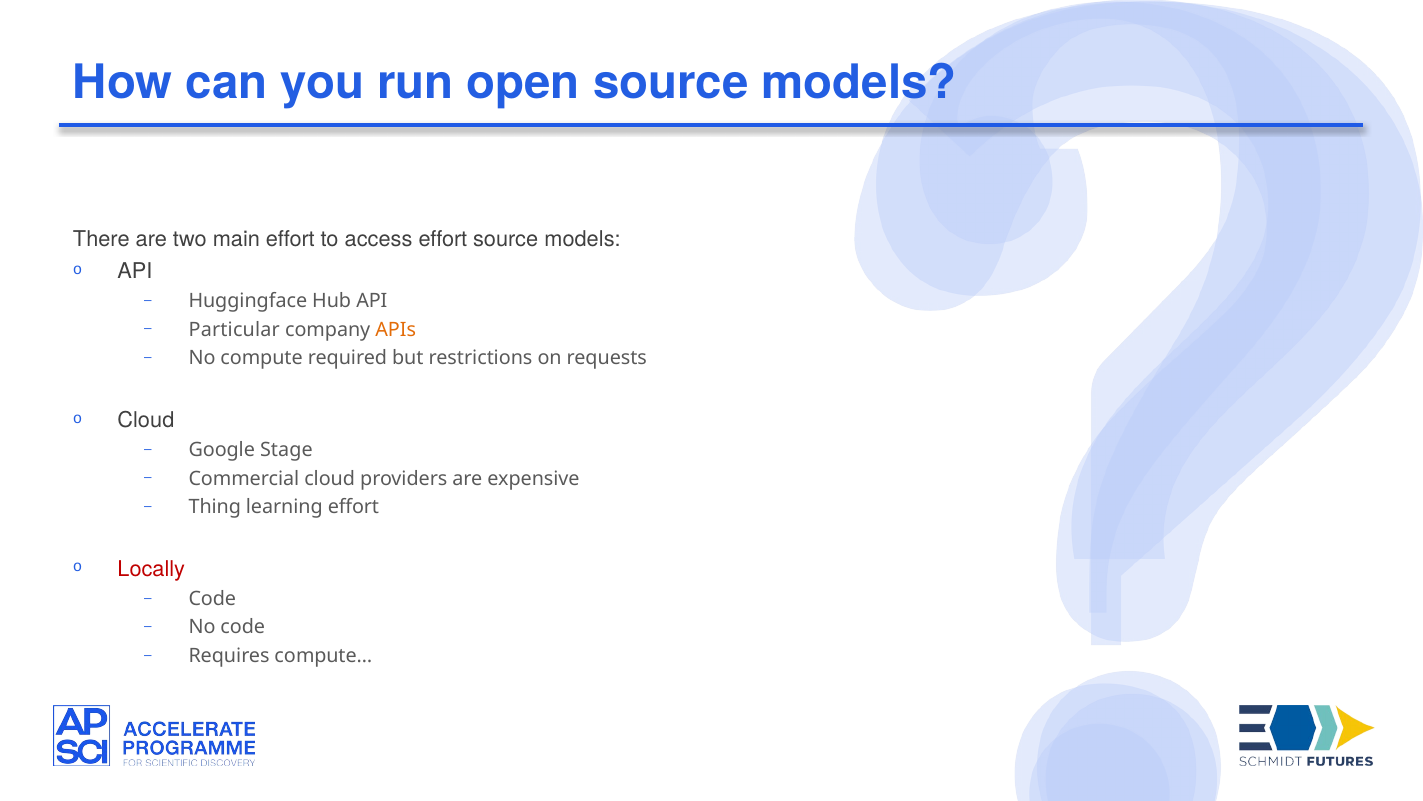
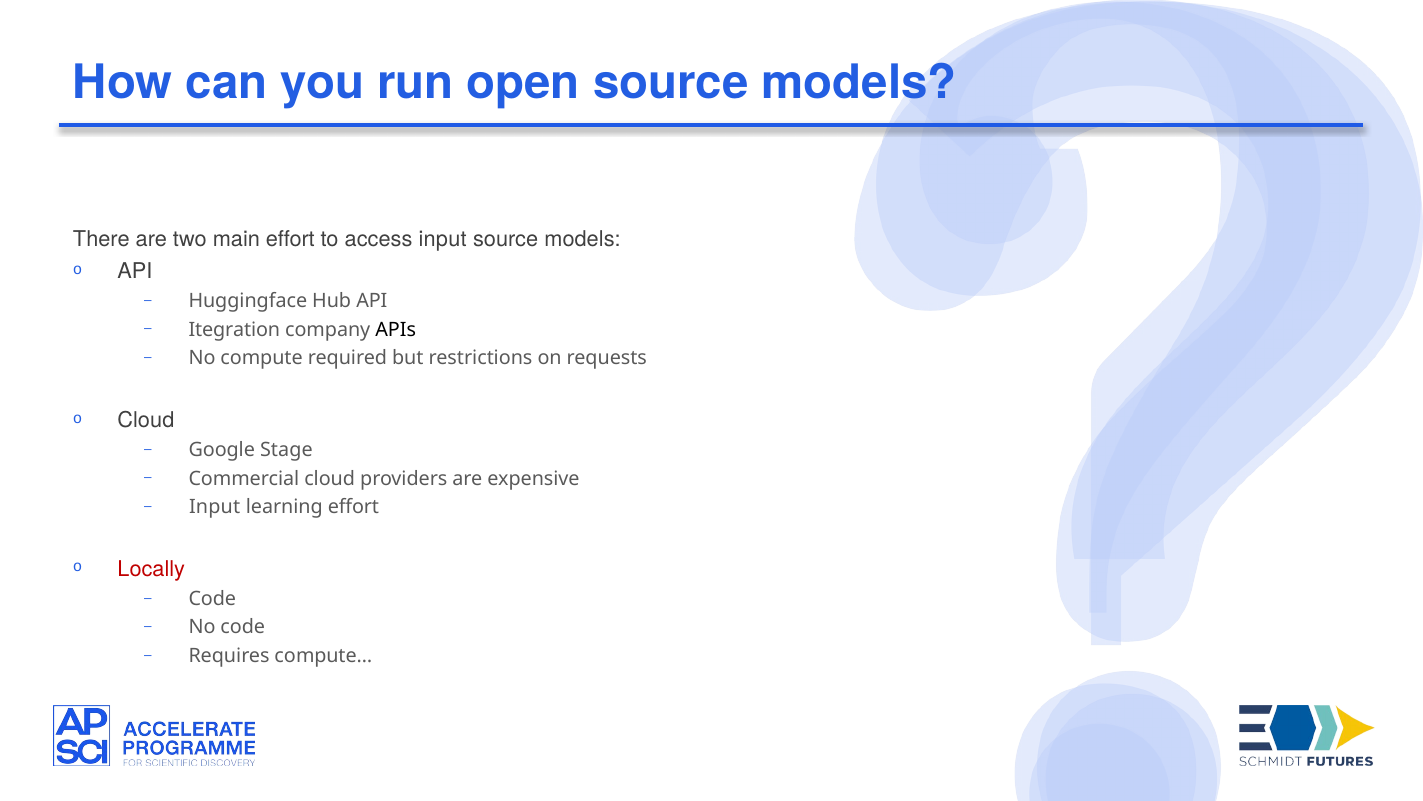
access effort: effort -> input
Particular: Particular -> Itegration
APIs colour: orange -> black
Thing at (215, 507): Thing -> Input
